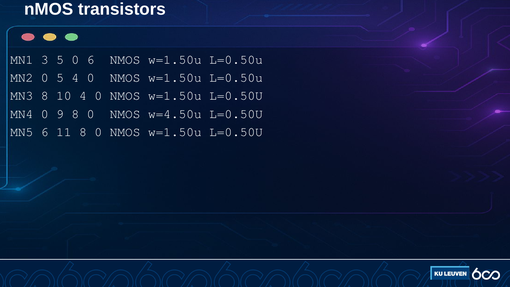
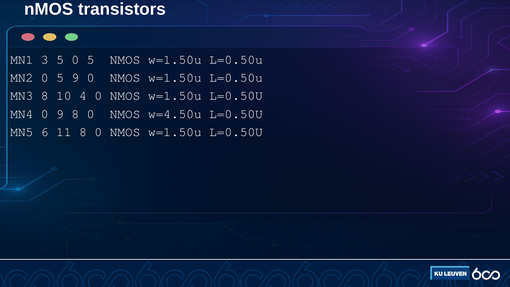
5 0 6: 6 -> 5
5 4: 4 -> 9
